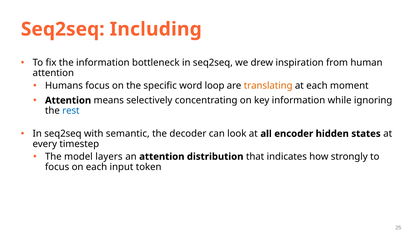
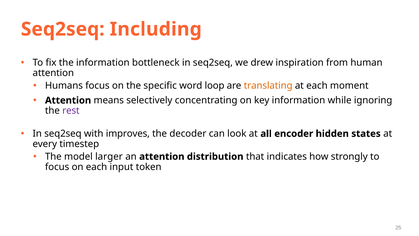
rest colour: blue -> purple
semantic: semantic -> improves
layers: layers -> larger
